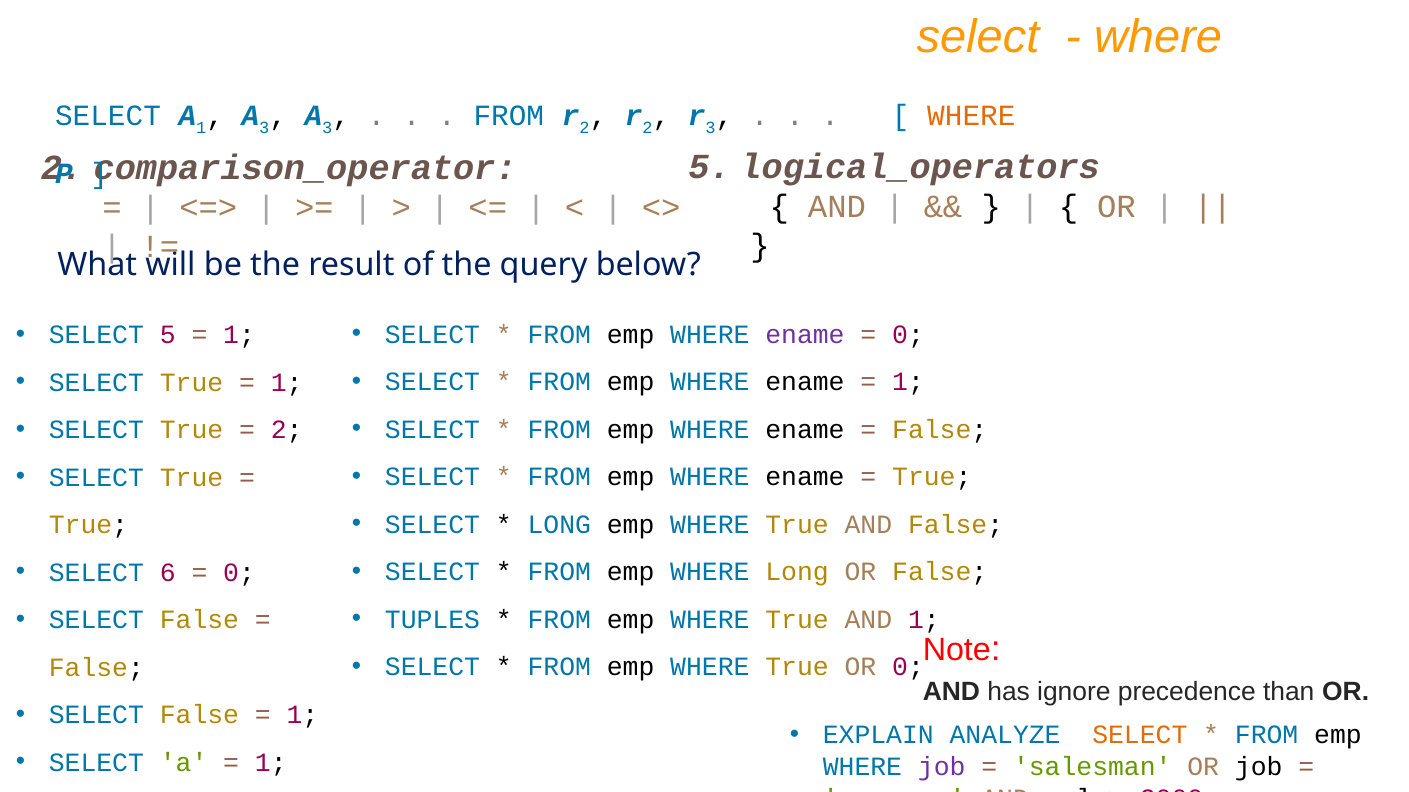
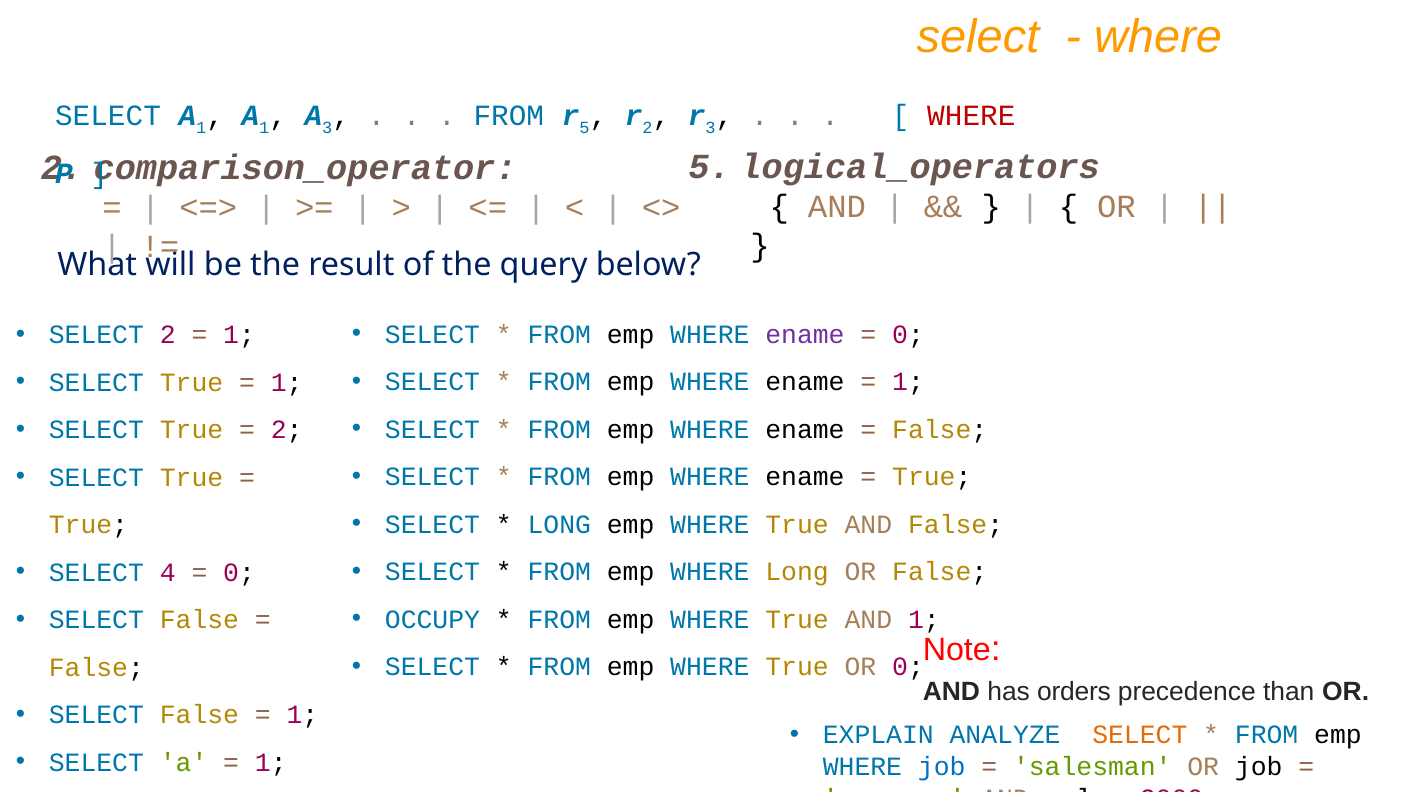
3 at (264, 128): 3 -> 1
2 at (585, 128): 2 -> 5
WHERE at (971, 116) colour: orange -> red
SELECT 5: 5 -> 2
6: 6 -> 4
TUPLES: TUPLES -> OCCUPY
ignore: ignore -> orders
job at (942, 767) colour: purple -> blue
